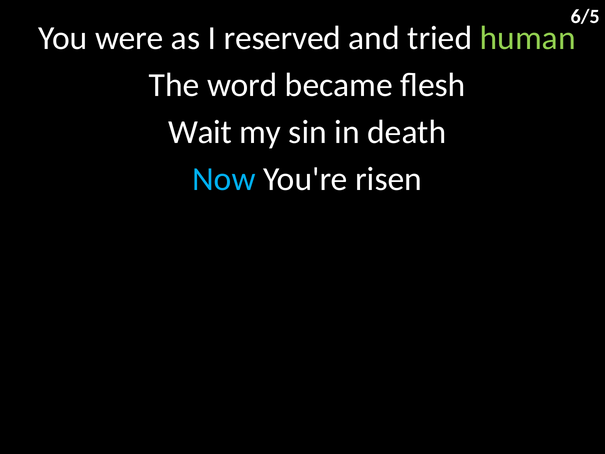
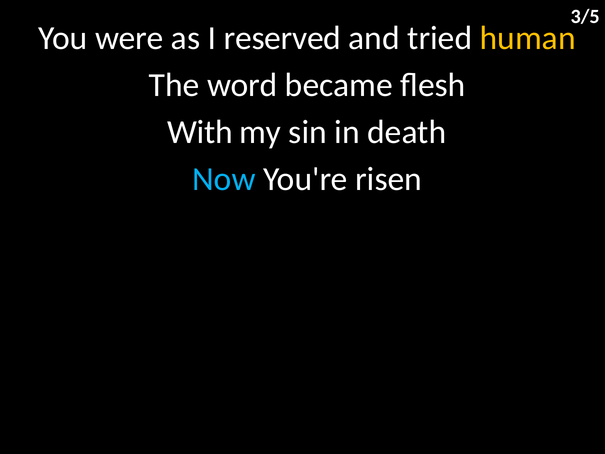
6/5: 6/5 -> 3/5
human colour: light green -> yellow
Wait: Wait -> With
